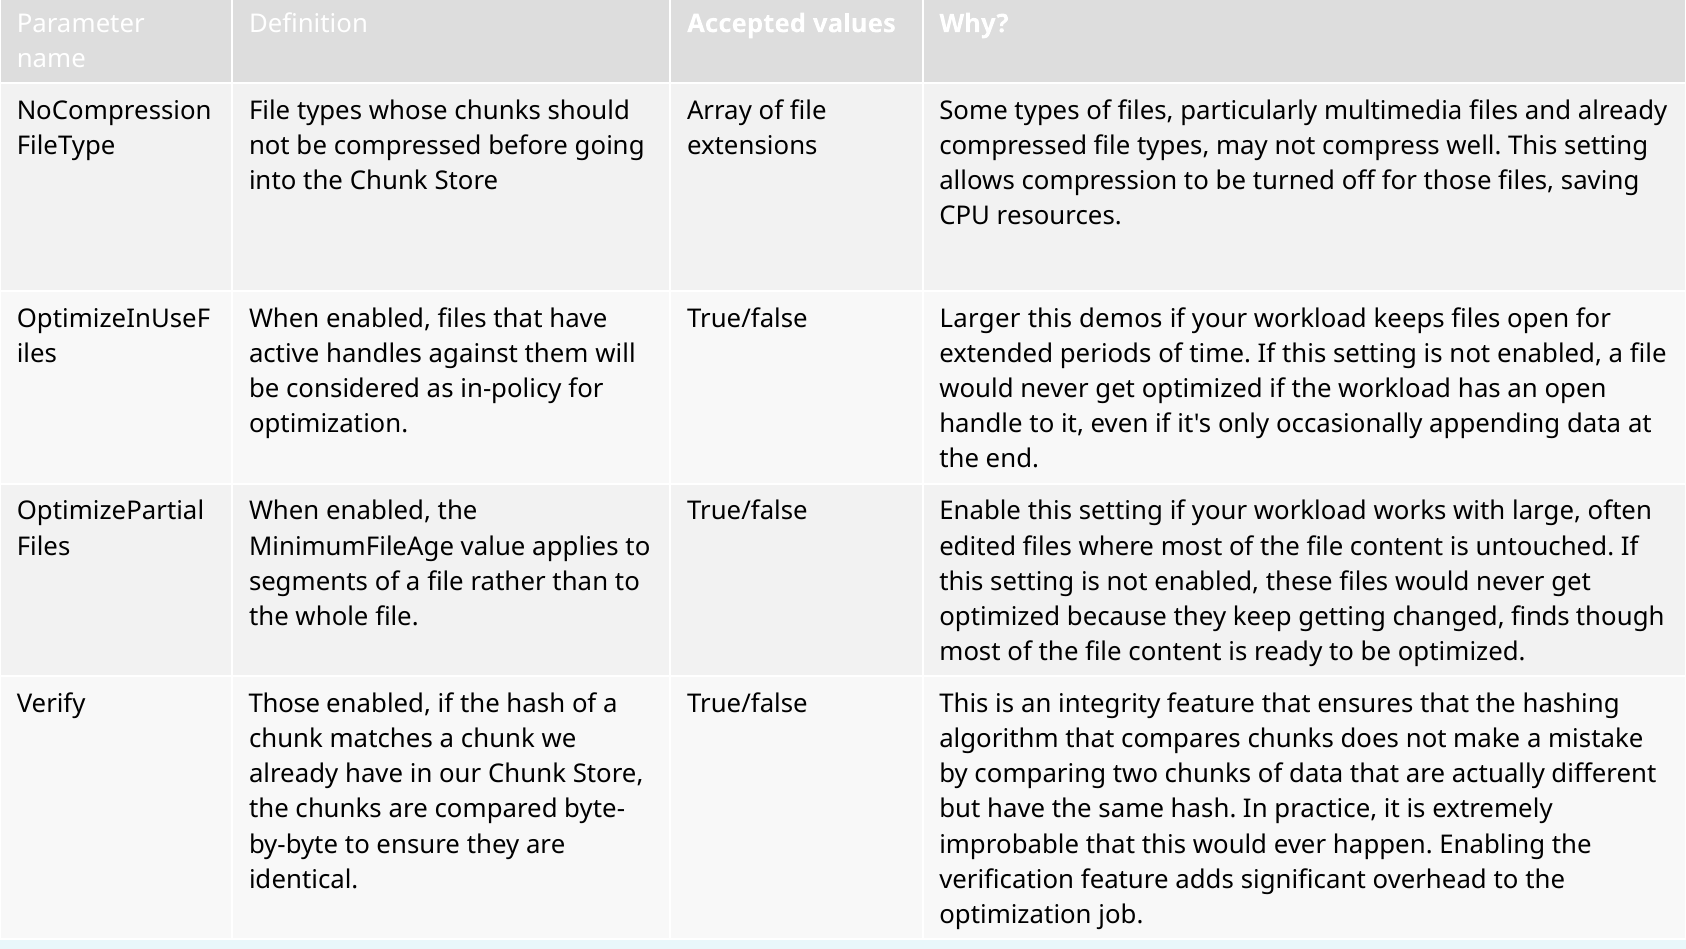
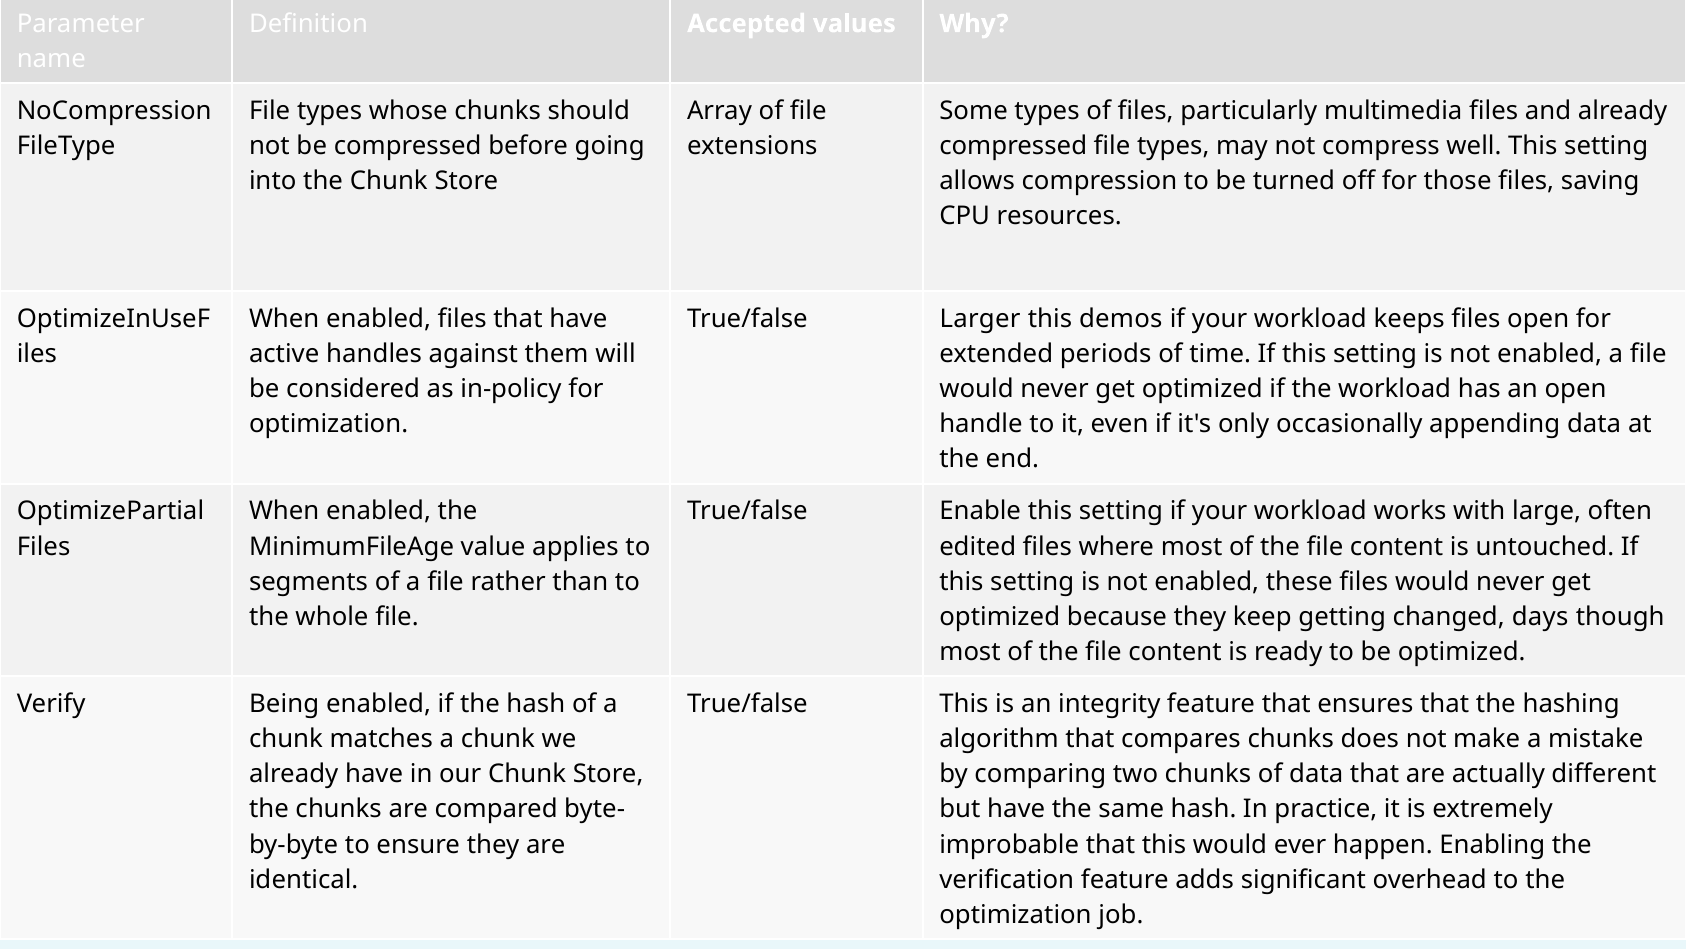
finds: finds -> days
Verify Those: Those -> Being
